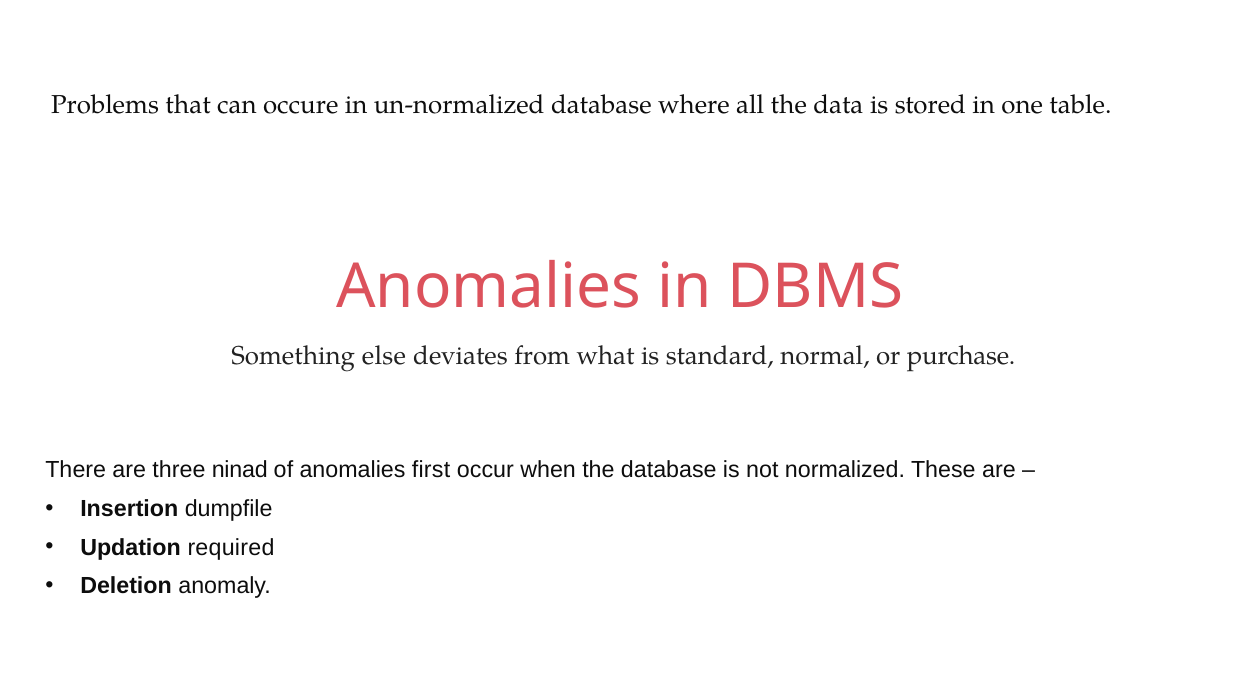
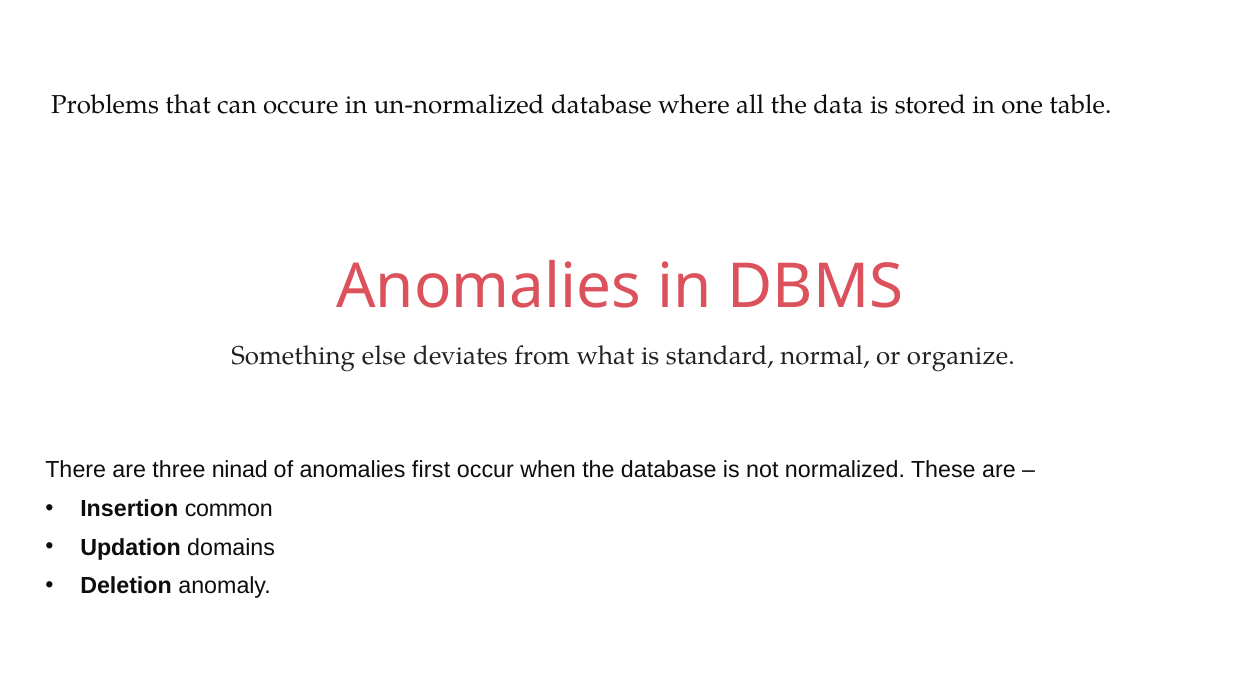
purchase: purchase -> organize
dumpfile: dumpfile -> common
required: required -> domains
